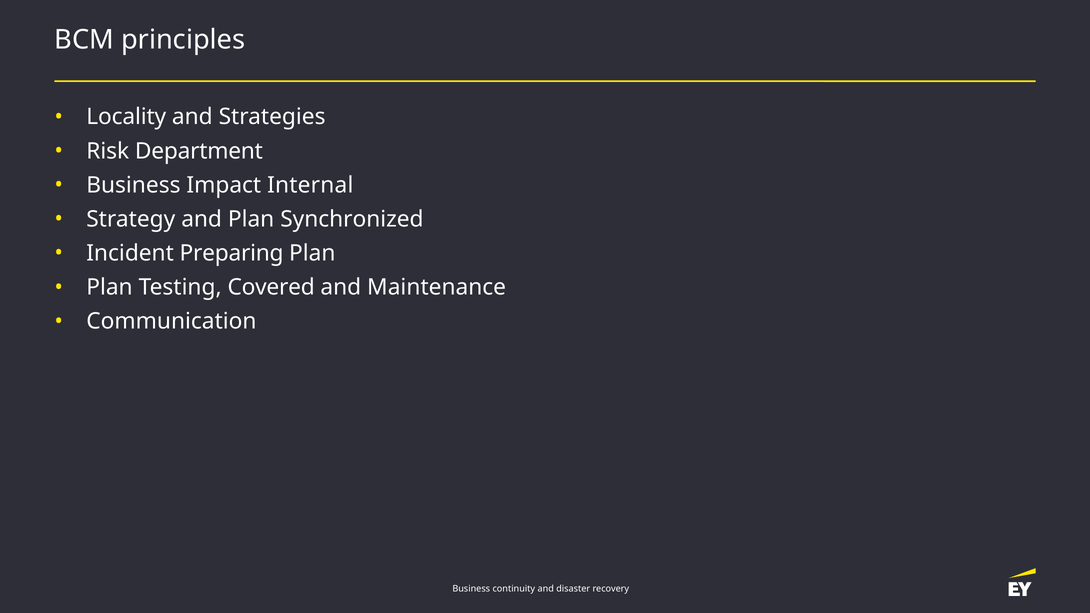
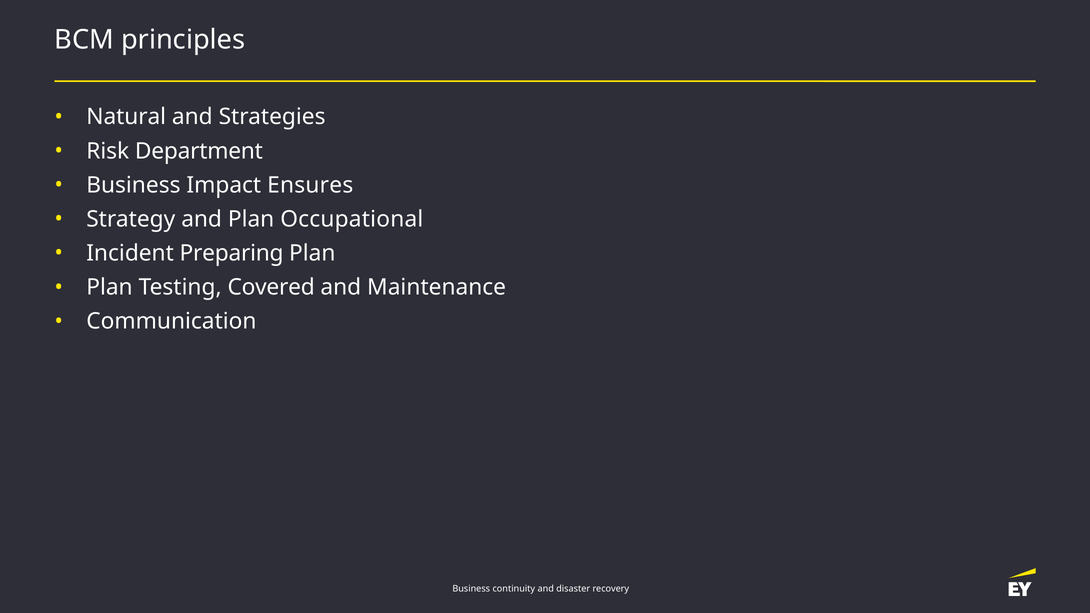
Locality: Locality -> Natural
Internal: Internal -> Ensures
Synchronized: Synchronized -> Occupational
